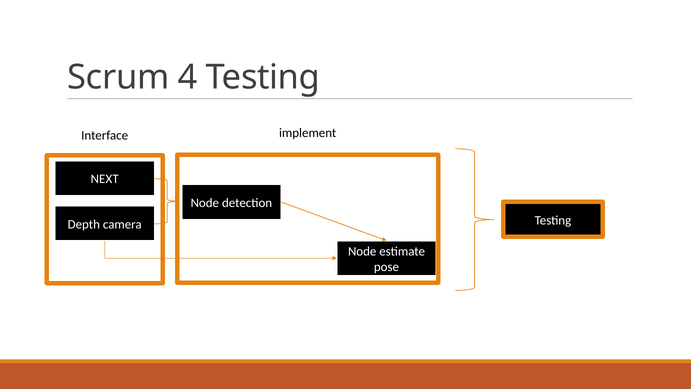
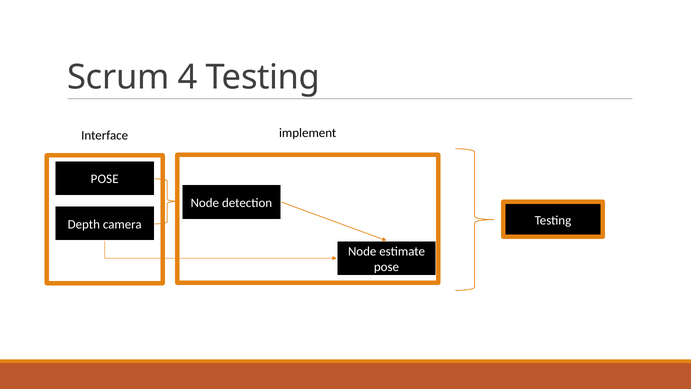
NEXT at (105, 179): NEXT -> POSE
